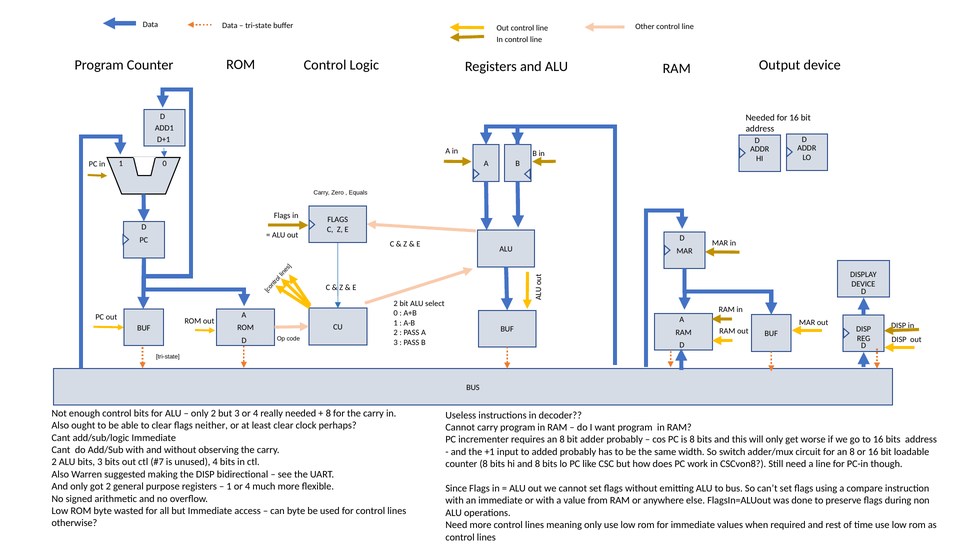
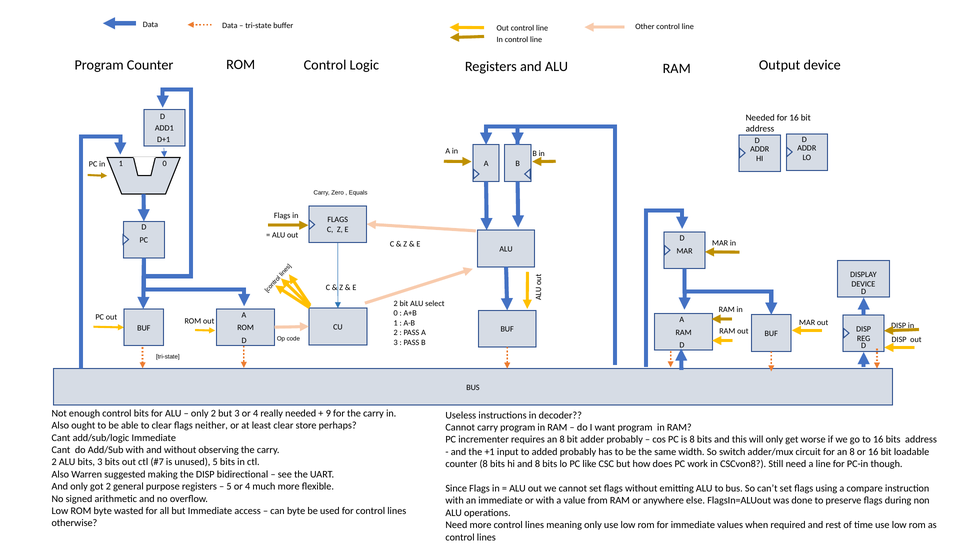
8 at (328, 413): 8 -> 9
clock: clock -> store
unused 4: 4 -> 5
1 at (229, 486): 1 -> 5
